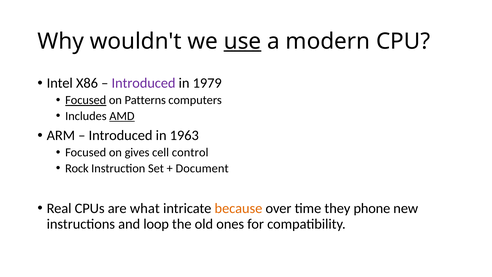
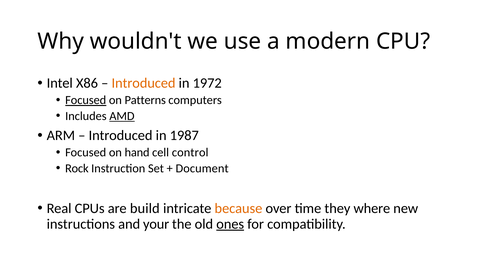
use underline: present -> none
Introduced at (144, 83) colour: purple -> orange
1979: 1979 -> 1972
1963: 1963 -> 1987
gives: gives -> hand
what: what -> build
phone: phone -> where
loop: loop -> your
ones underline: none -> present
